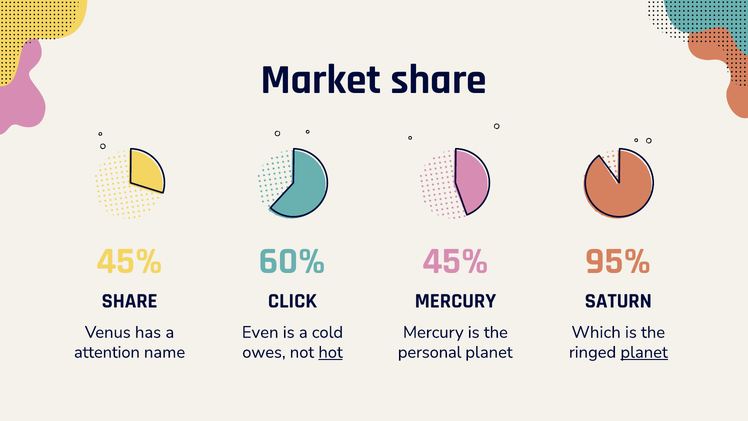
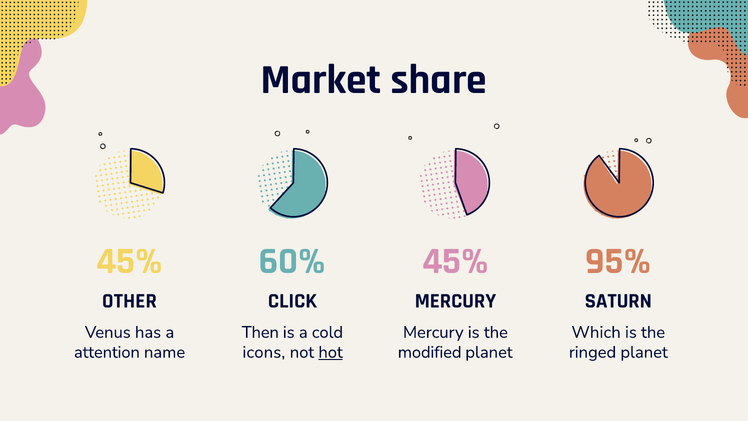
SHARE at (130, 301): SHARE -> OTHER
Even: Even -> Then
owes: owes -> icons
personal: personal -> modified
planet at (644, 352) underline: present -> none
